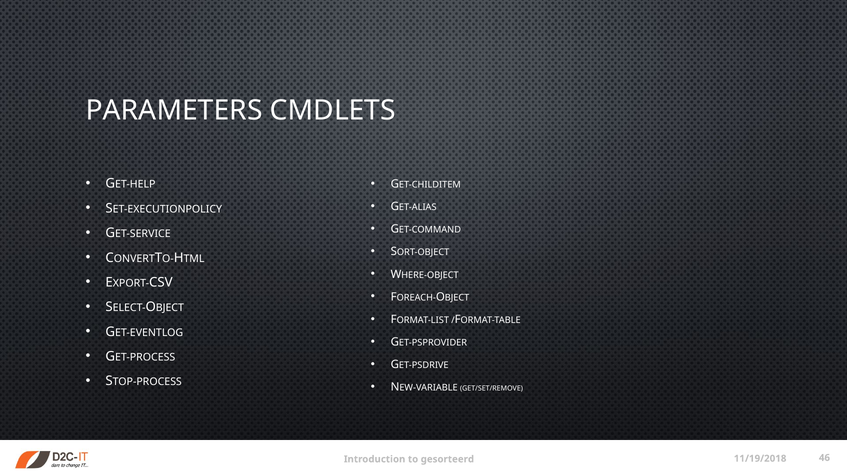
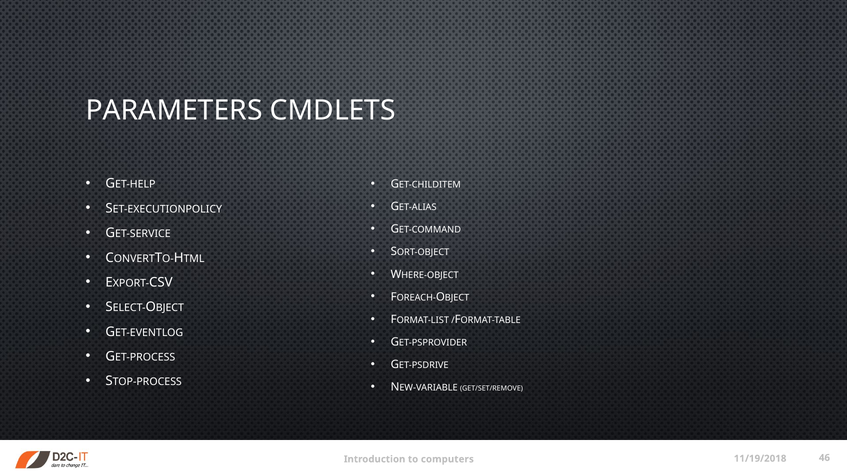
gesorteerd: gesorteerd -> computers
